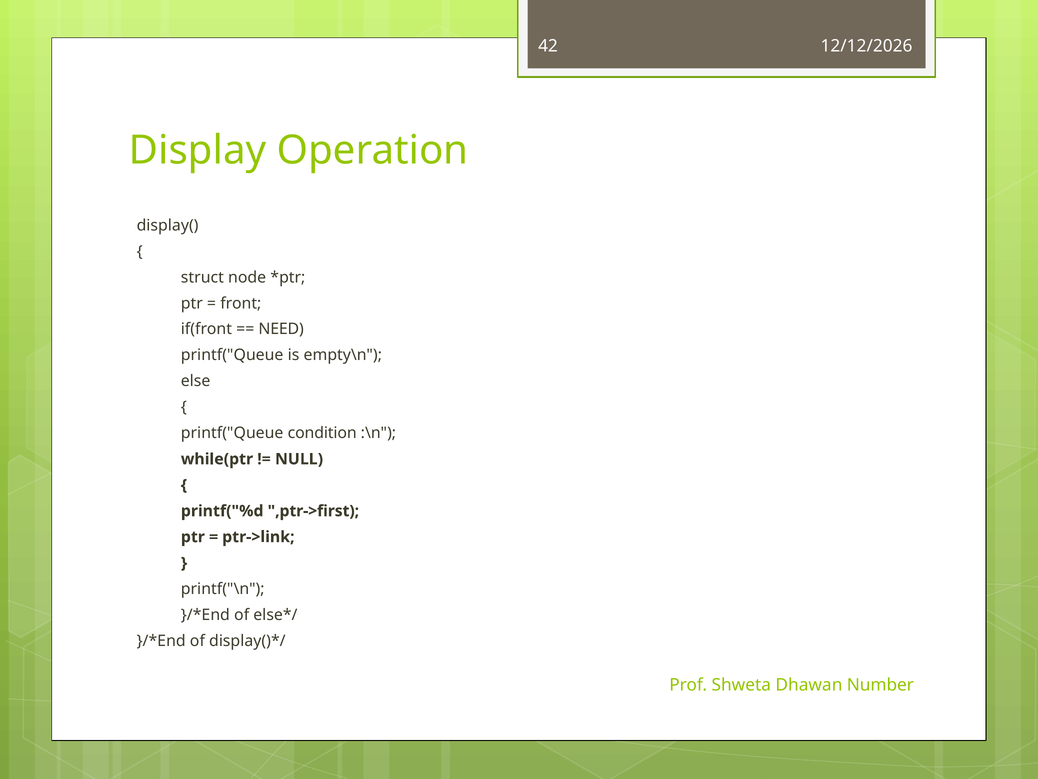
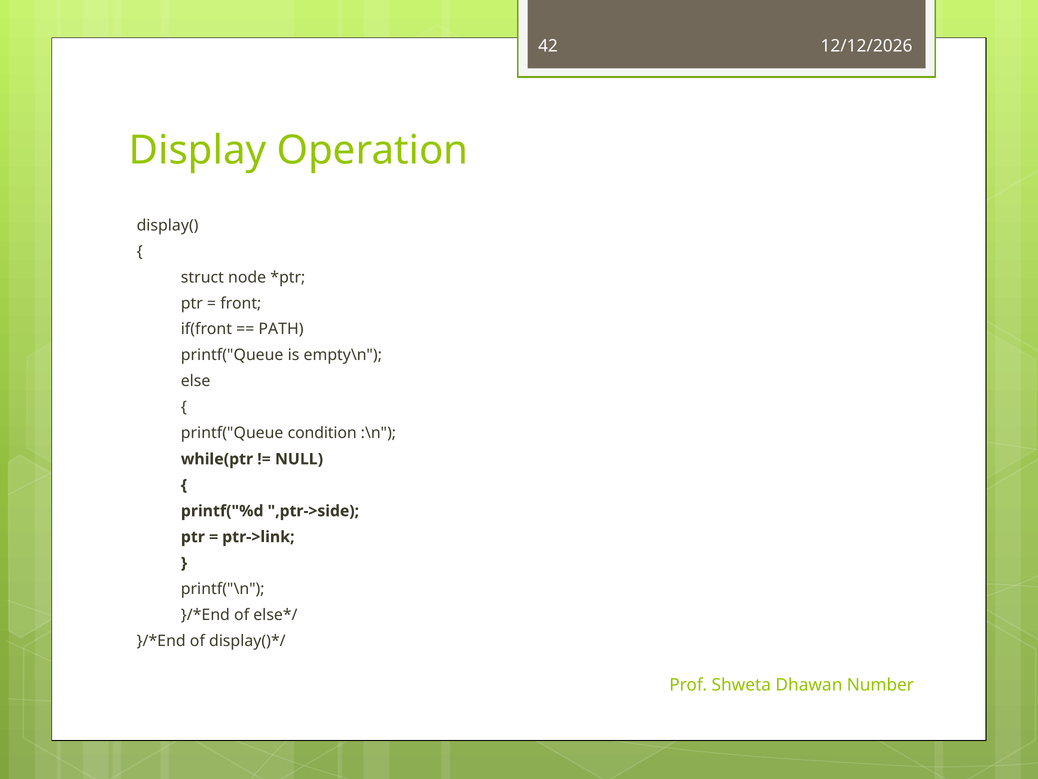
NEED: NEED -> PATH
,ptr->first: ,ptr->first -> ,ptr->side
